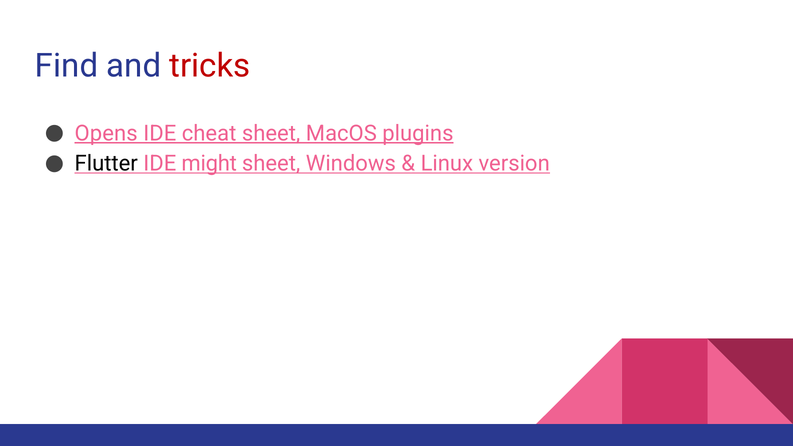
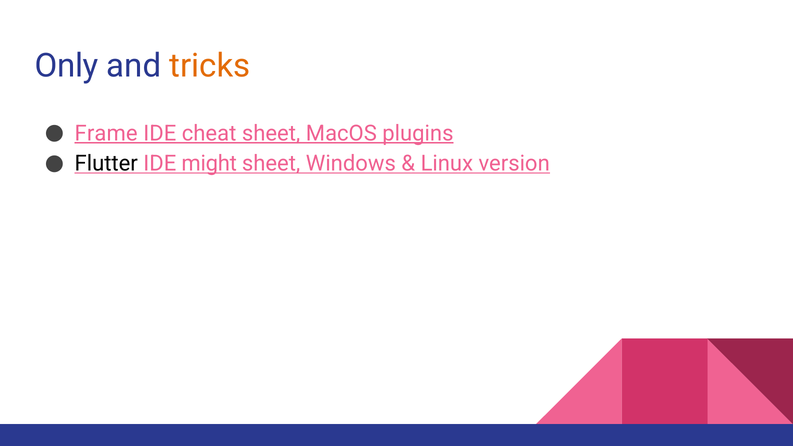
Find: Find -> Only
tricks colour: red -> orange
Opens: Opens -> Frame
